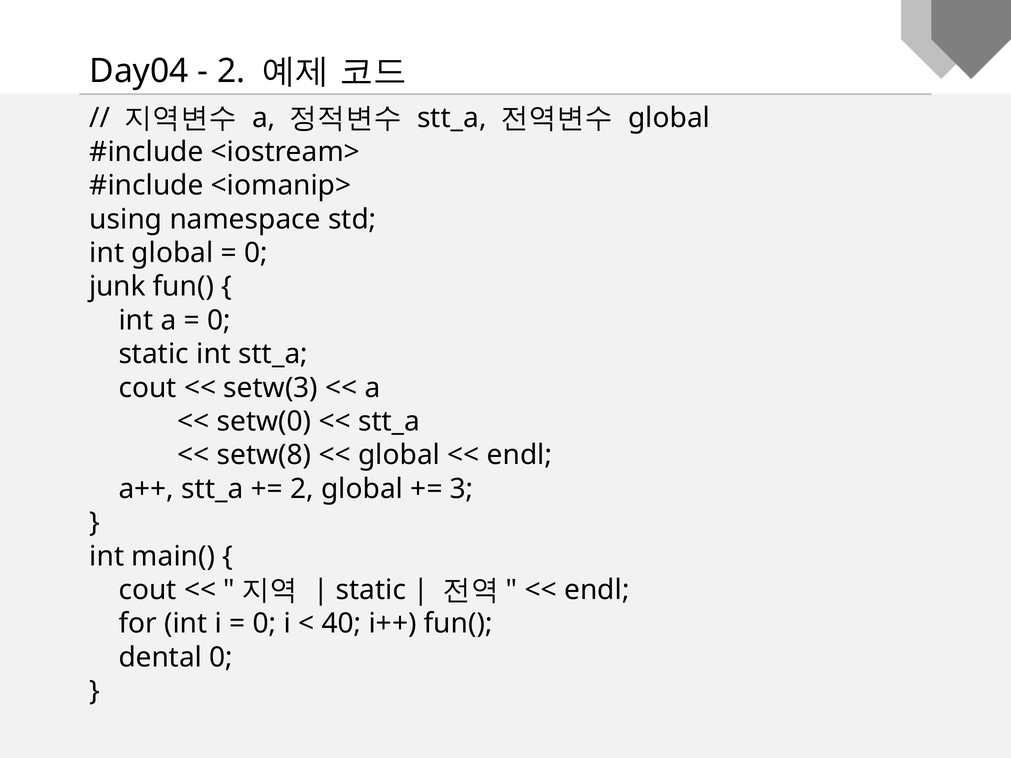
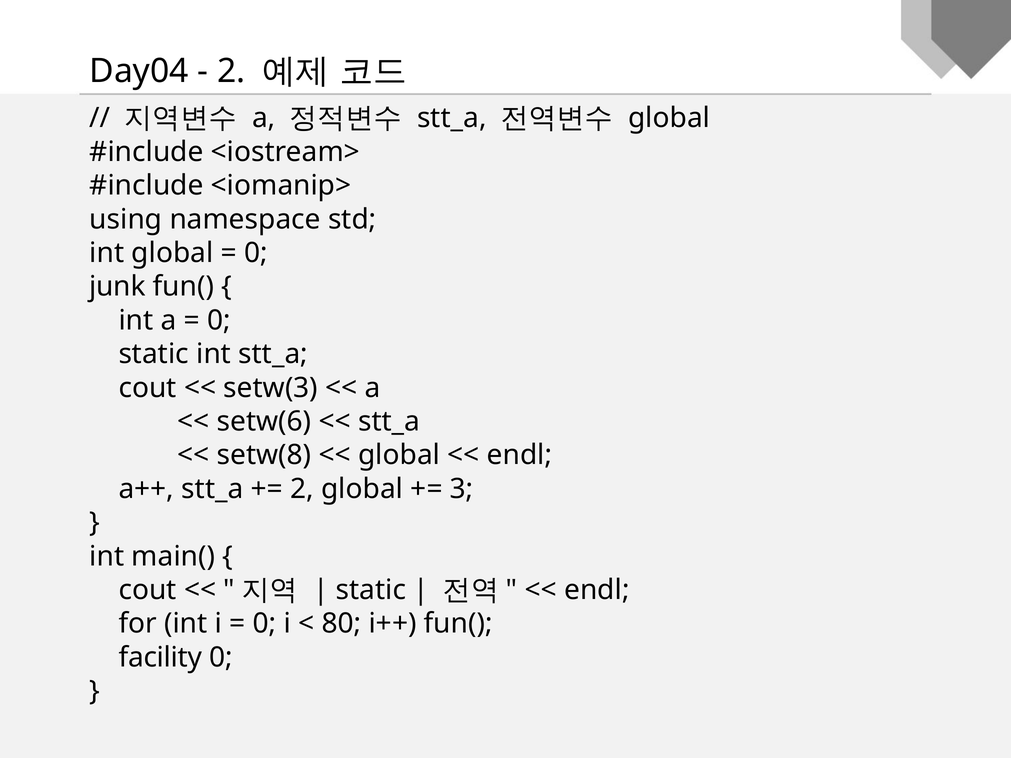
setw(0: setw(0 -> setw(6
40: 40 -> 80
dental: dental -> facility
